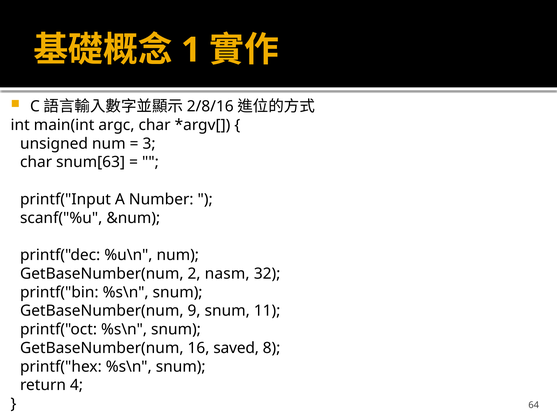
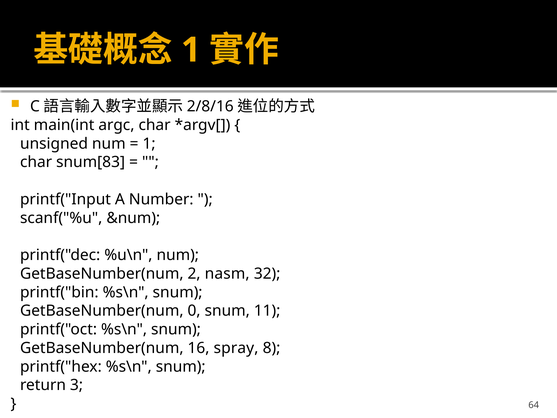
3 at (149, 144): 3 -> 1
snum[63: snum[63 -> snum[83
9: 9 -> 0
saved: saved -> spray
4: 4 -> 3
